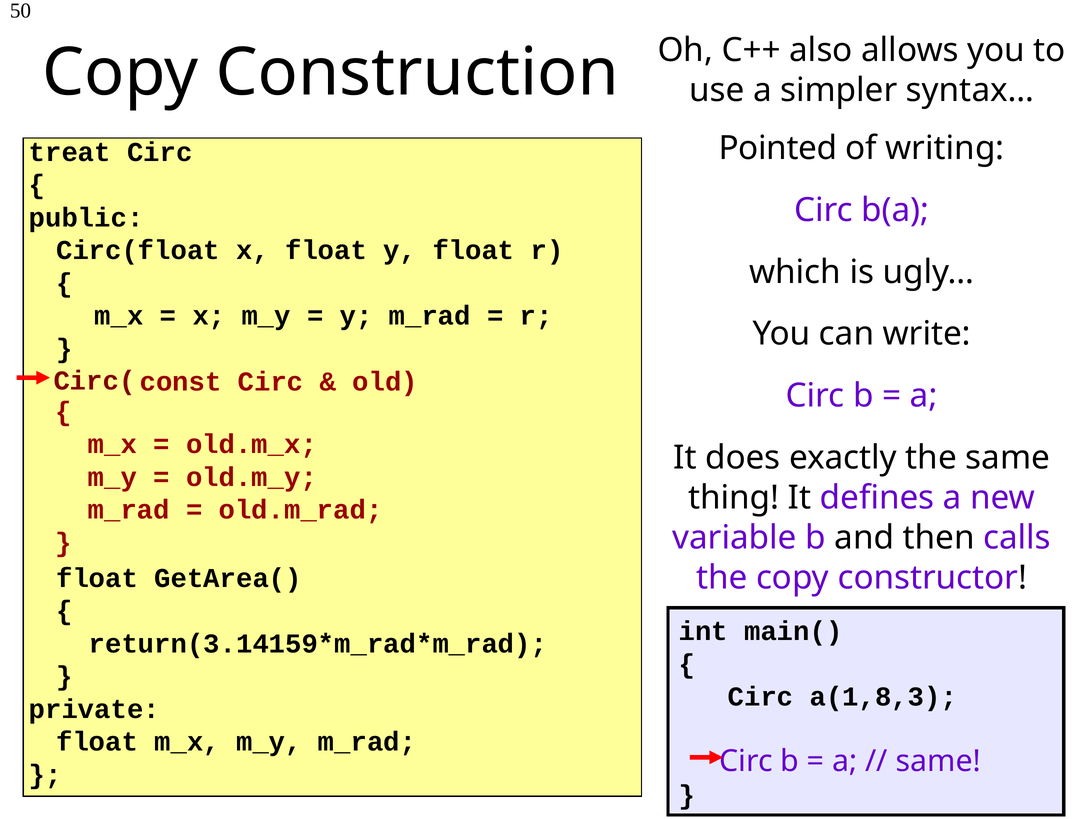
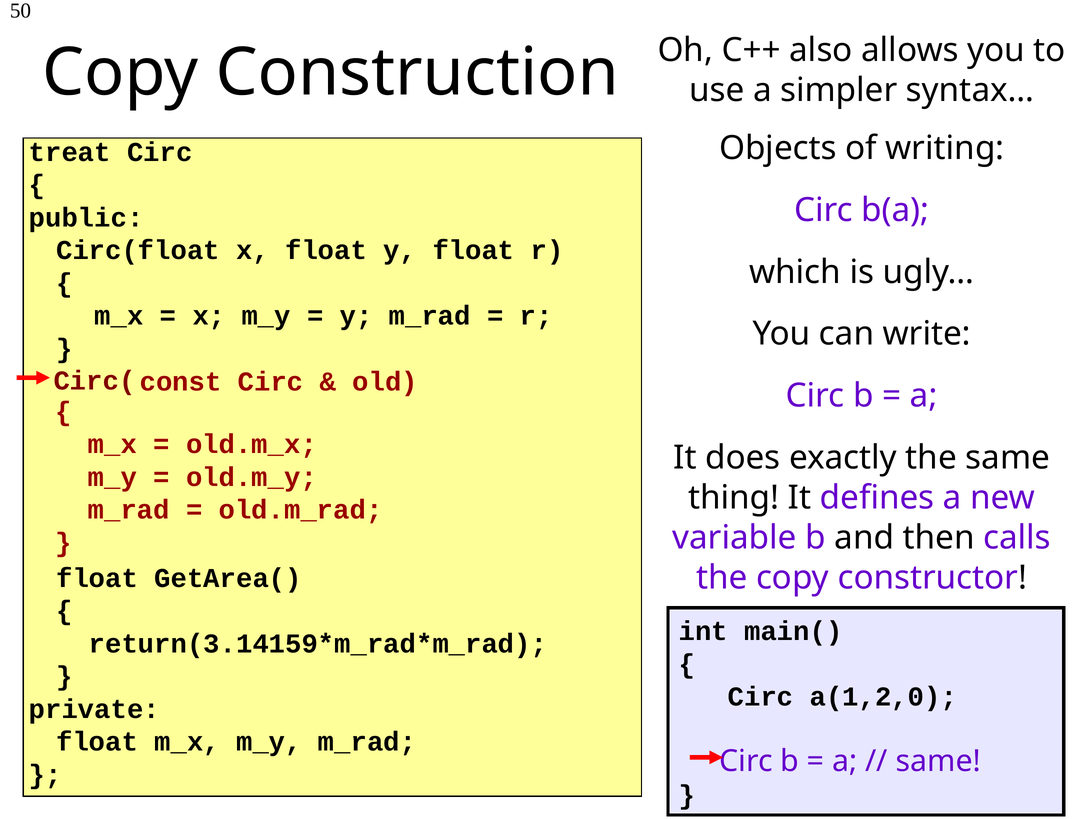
Pointed: Pointed -> Objects
a(1,8,3: a(1,8,3 -> a(1,2,0
